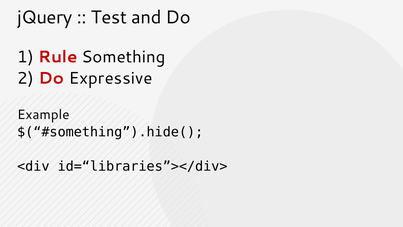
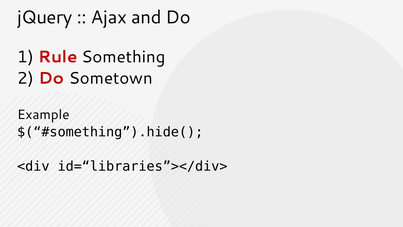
Test: Test -> Ajax
Expressive: Expressive -> Sometown
